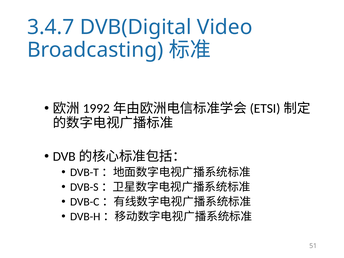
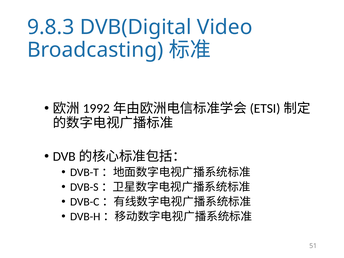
3.4.7: 3.4.7 -> 9.8.3
